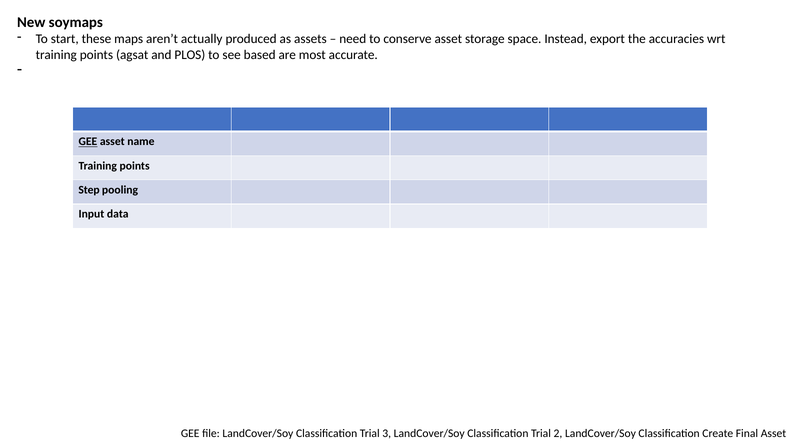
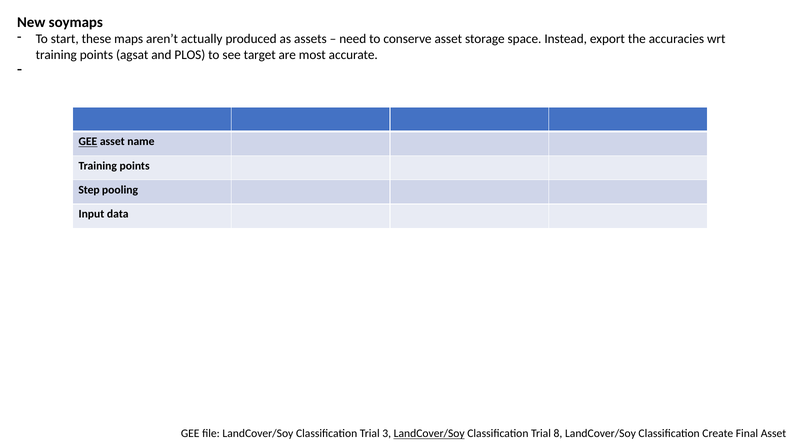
based: based -> target
LandCover/Soy at (429, 433) underline: none -> present
2: 2 -> 8
